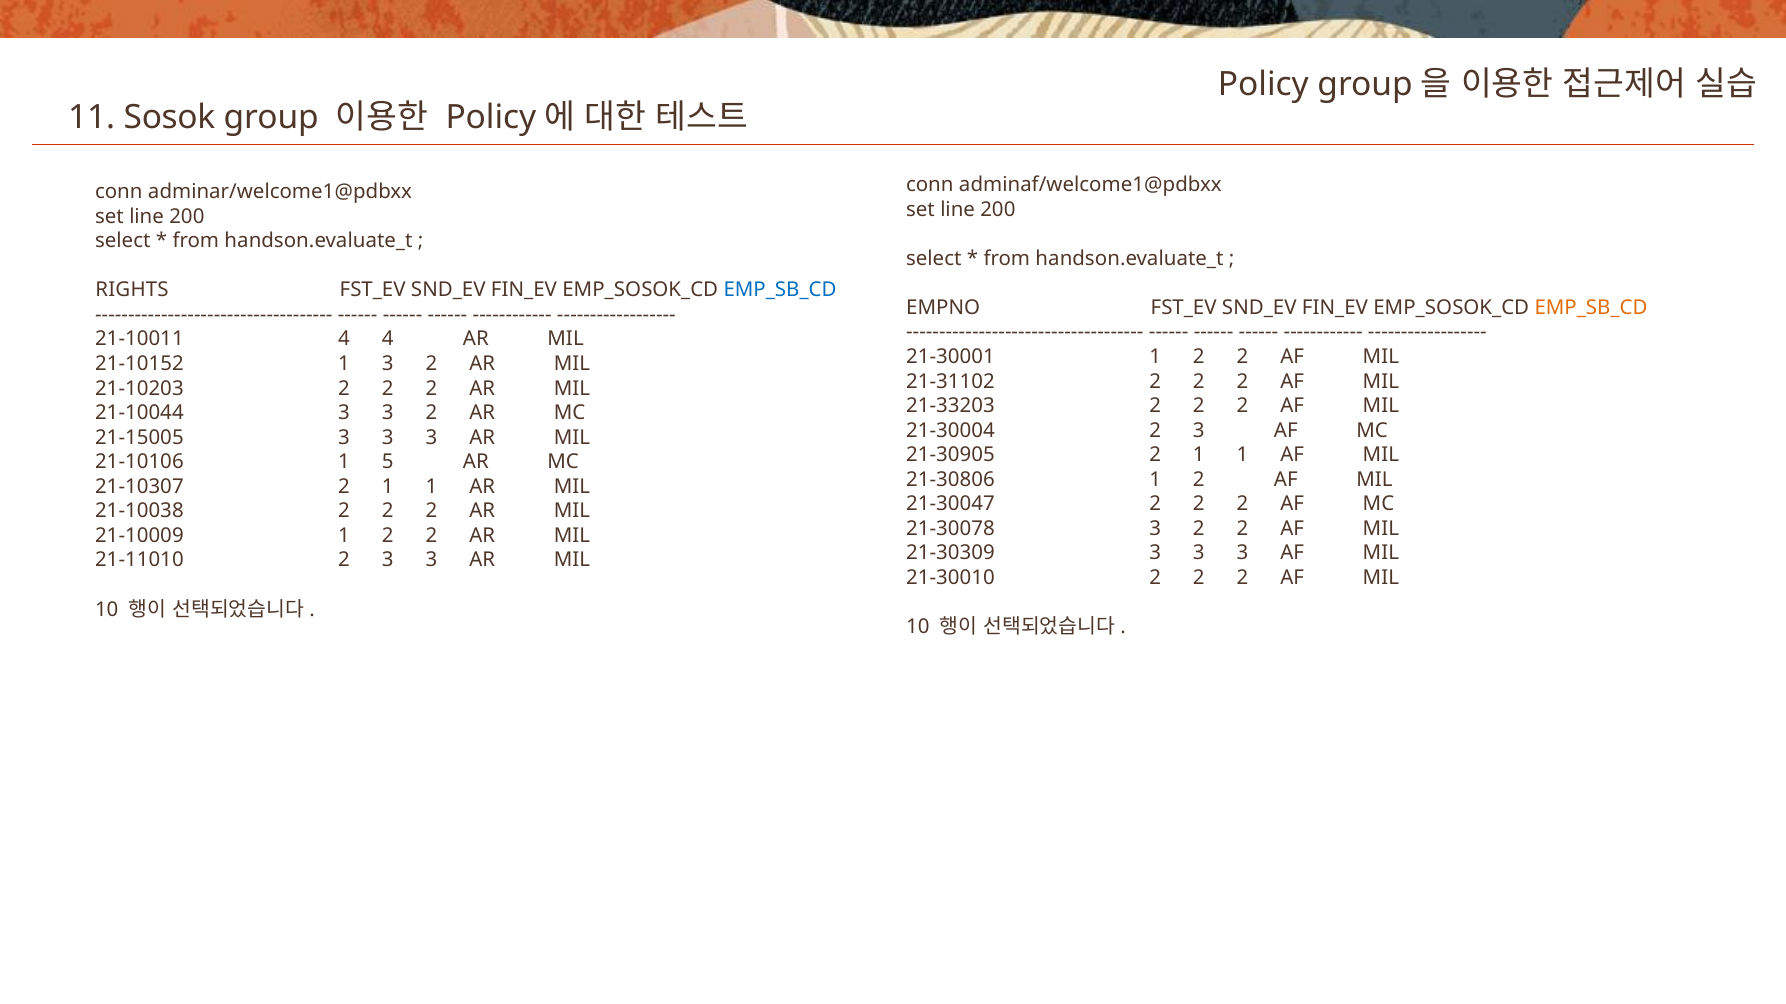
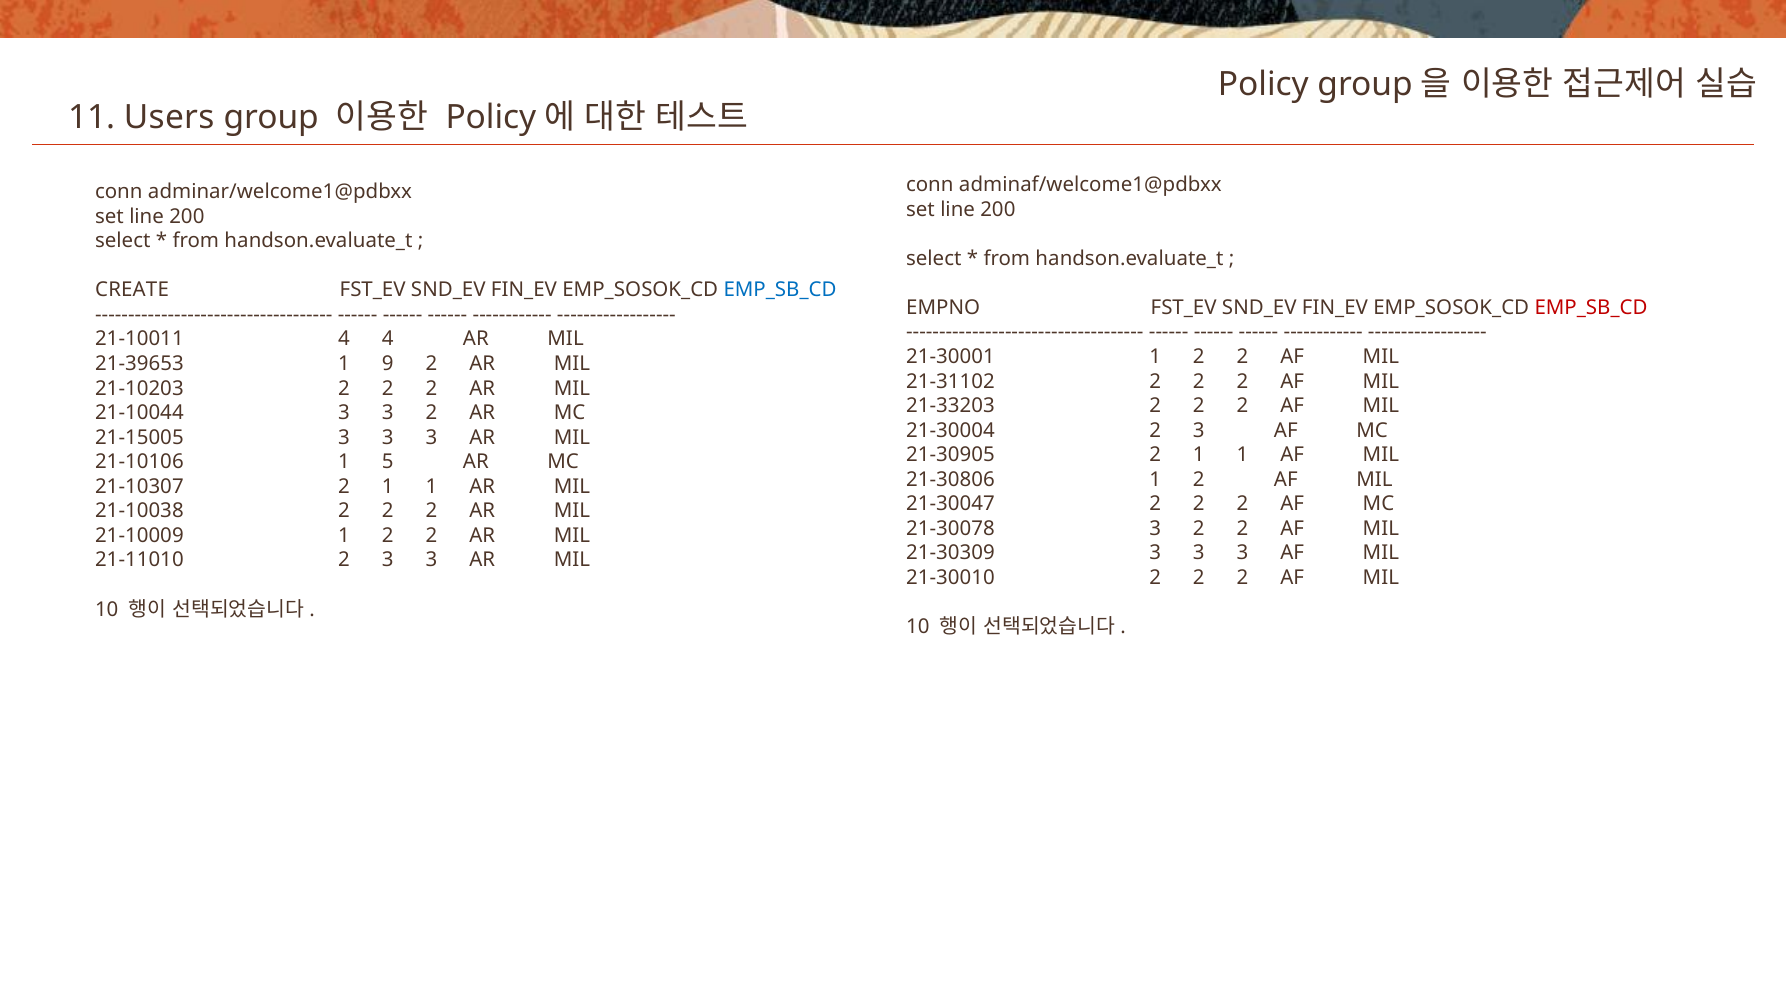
Sosok: Sosok -> Users
RIGHTS at (132, 290): RIGHTS -> CREATE
EMP_SB_CD at (1591, 308) colour: orange -> red
21-10152: 21-10152 -> 21-39653
1 3: 3 -> 9
